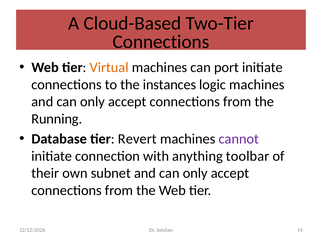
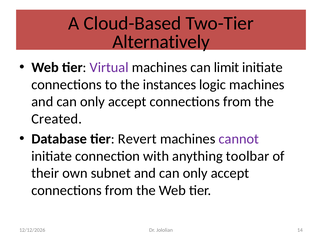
Connections at (161, 42): Connections -> Alternatively
Virtual colour: orange -> purple
port: port -> limit
Running: Running -> Created
